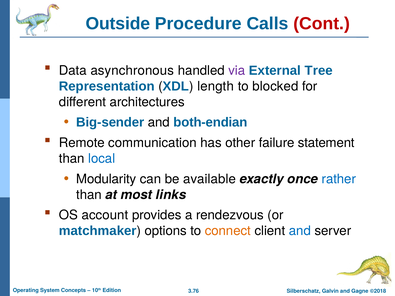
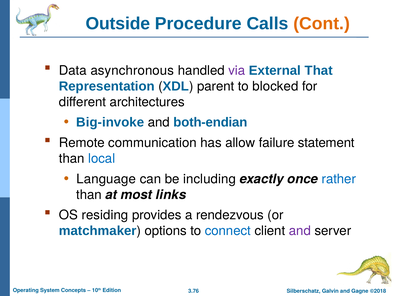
Cont colour: red -> orange
Tree: Tree -> That
length: length -> parent
Big-sender: Big-sender -> Big-invoke
other: other -> allow
Modularity: Modularity -> Language
available: available -> including
account: account -> residing
connect colour: orange -> blue
and at (300, 231) colour: blue -> purple
